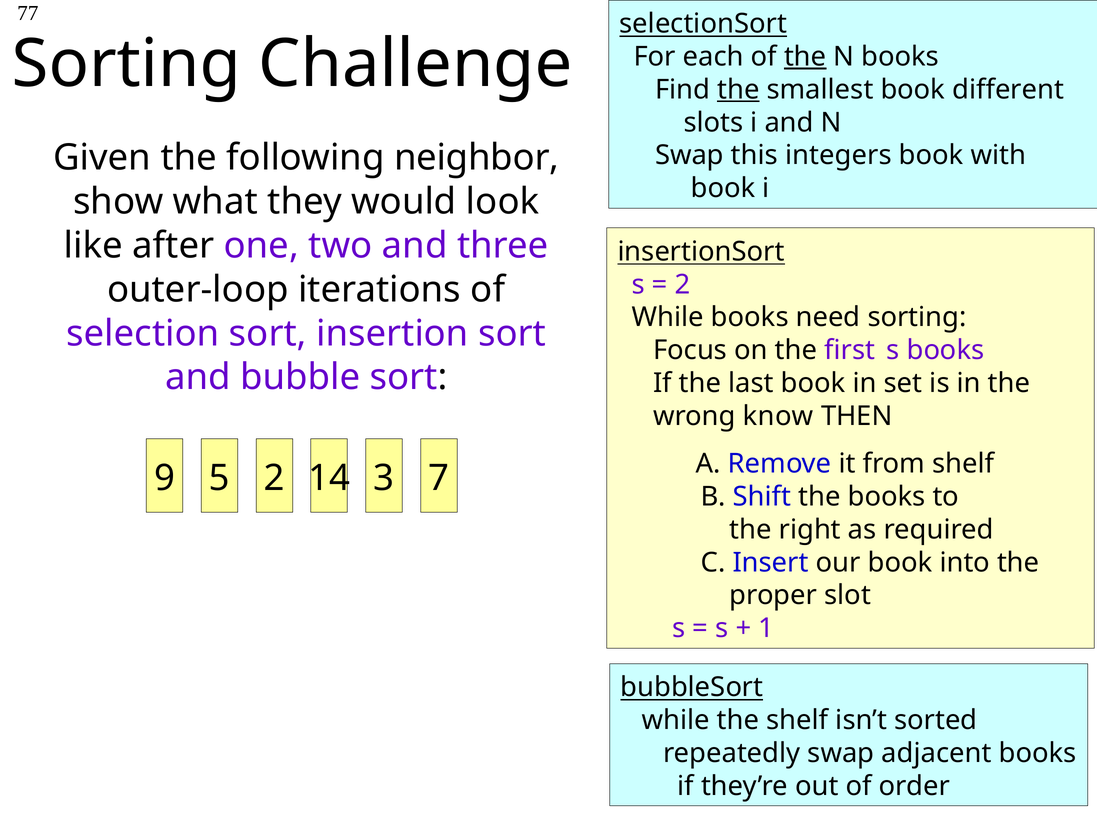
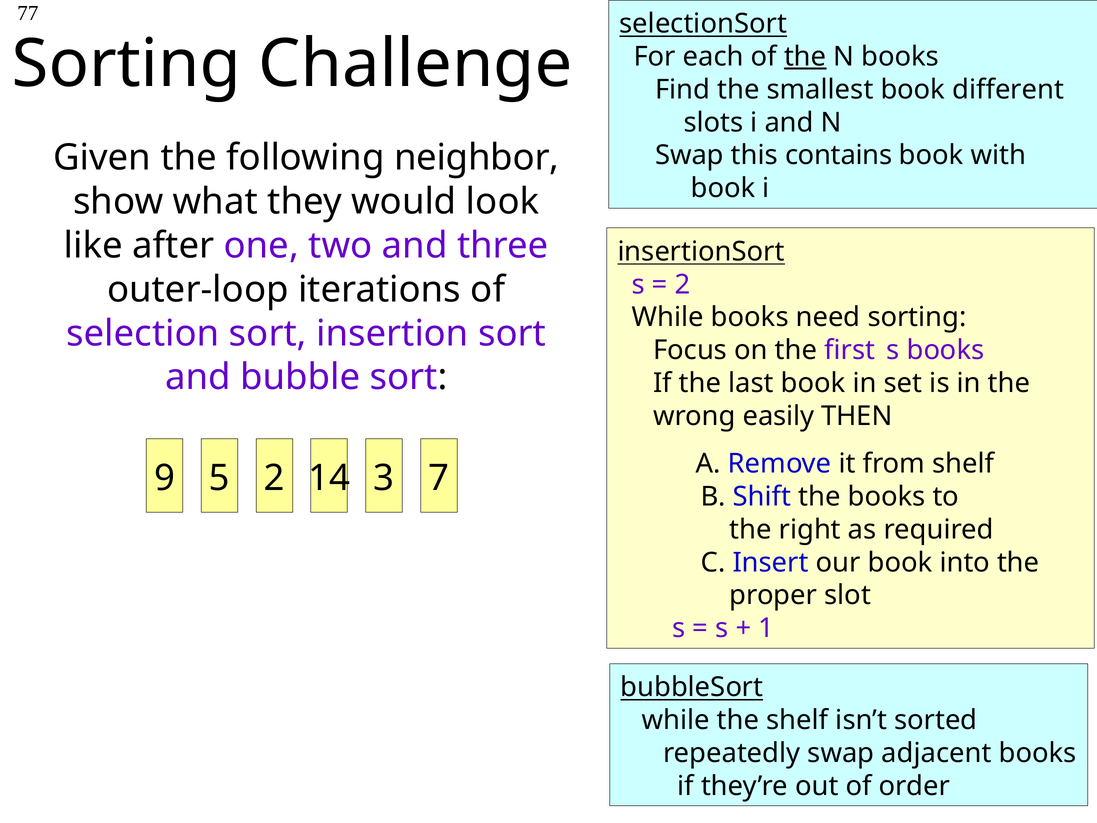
the at (738, 90) underline: present -> none
integers: integers -> contains
know: know -> easily
